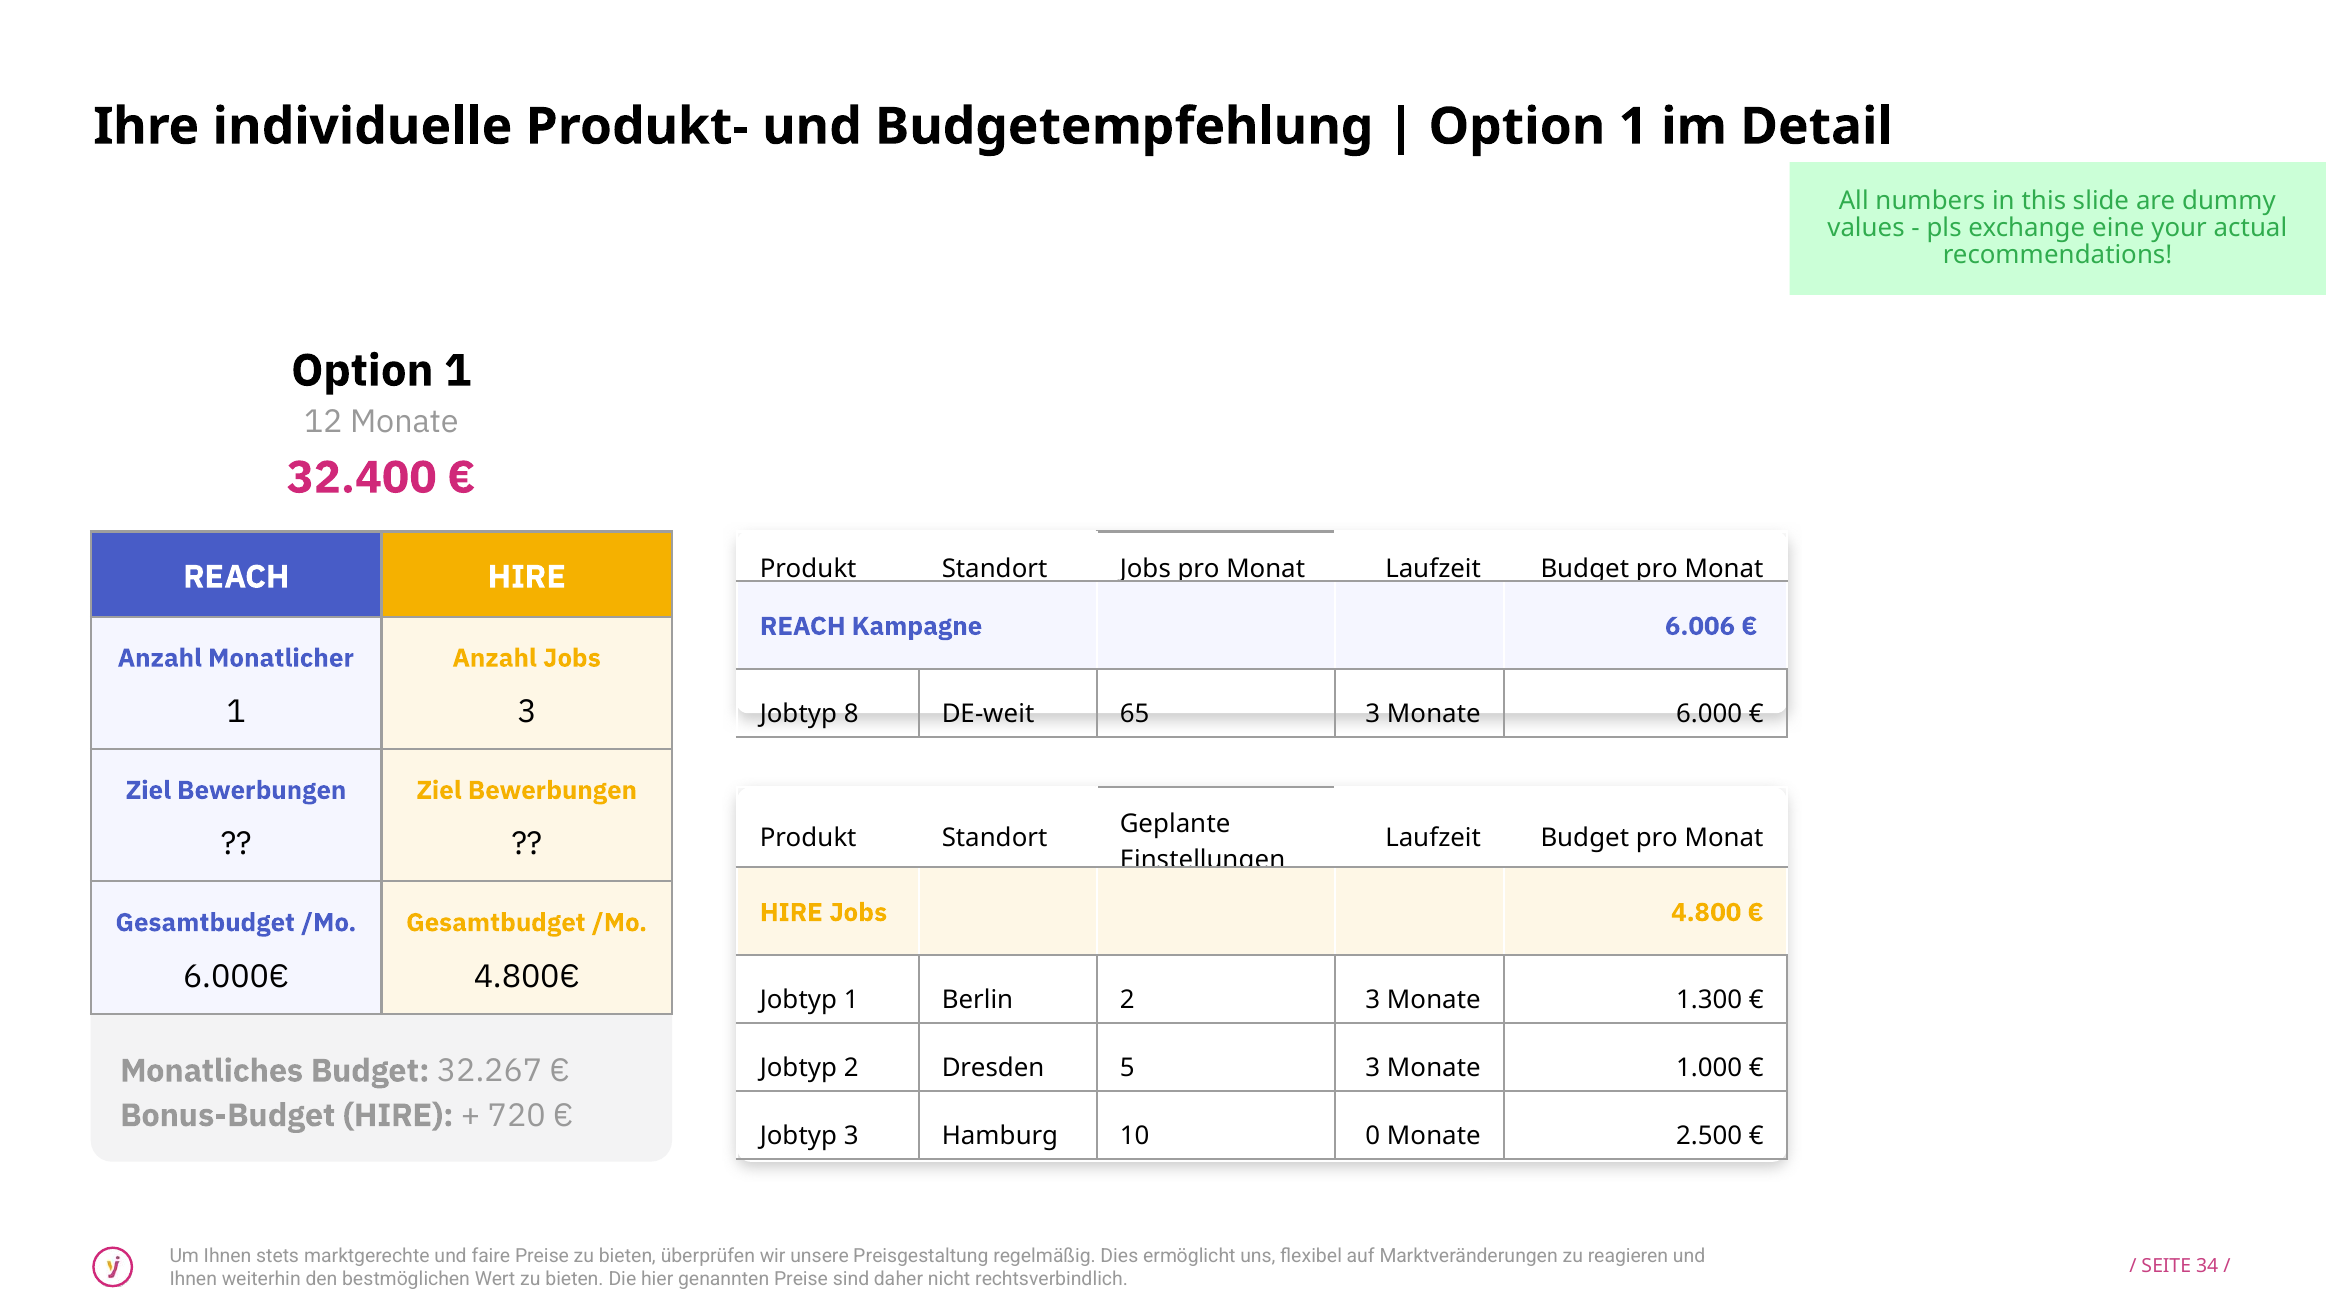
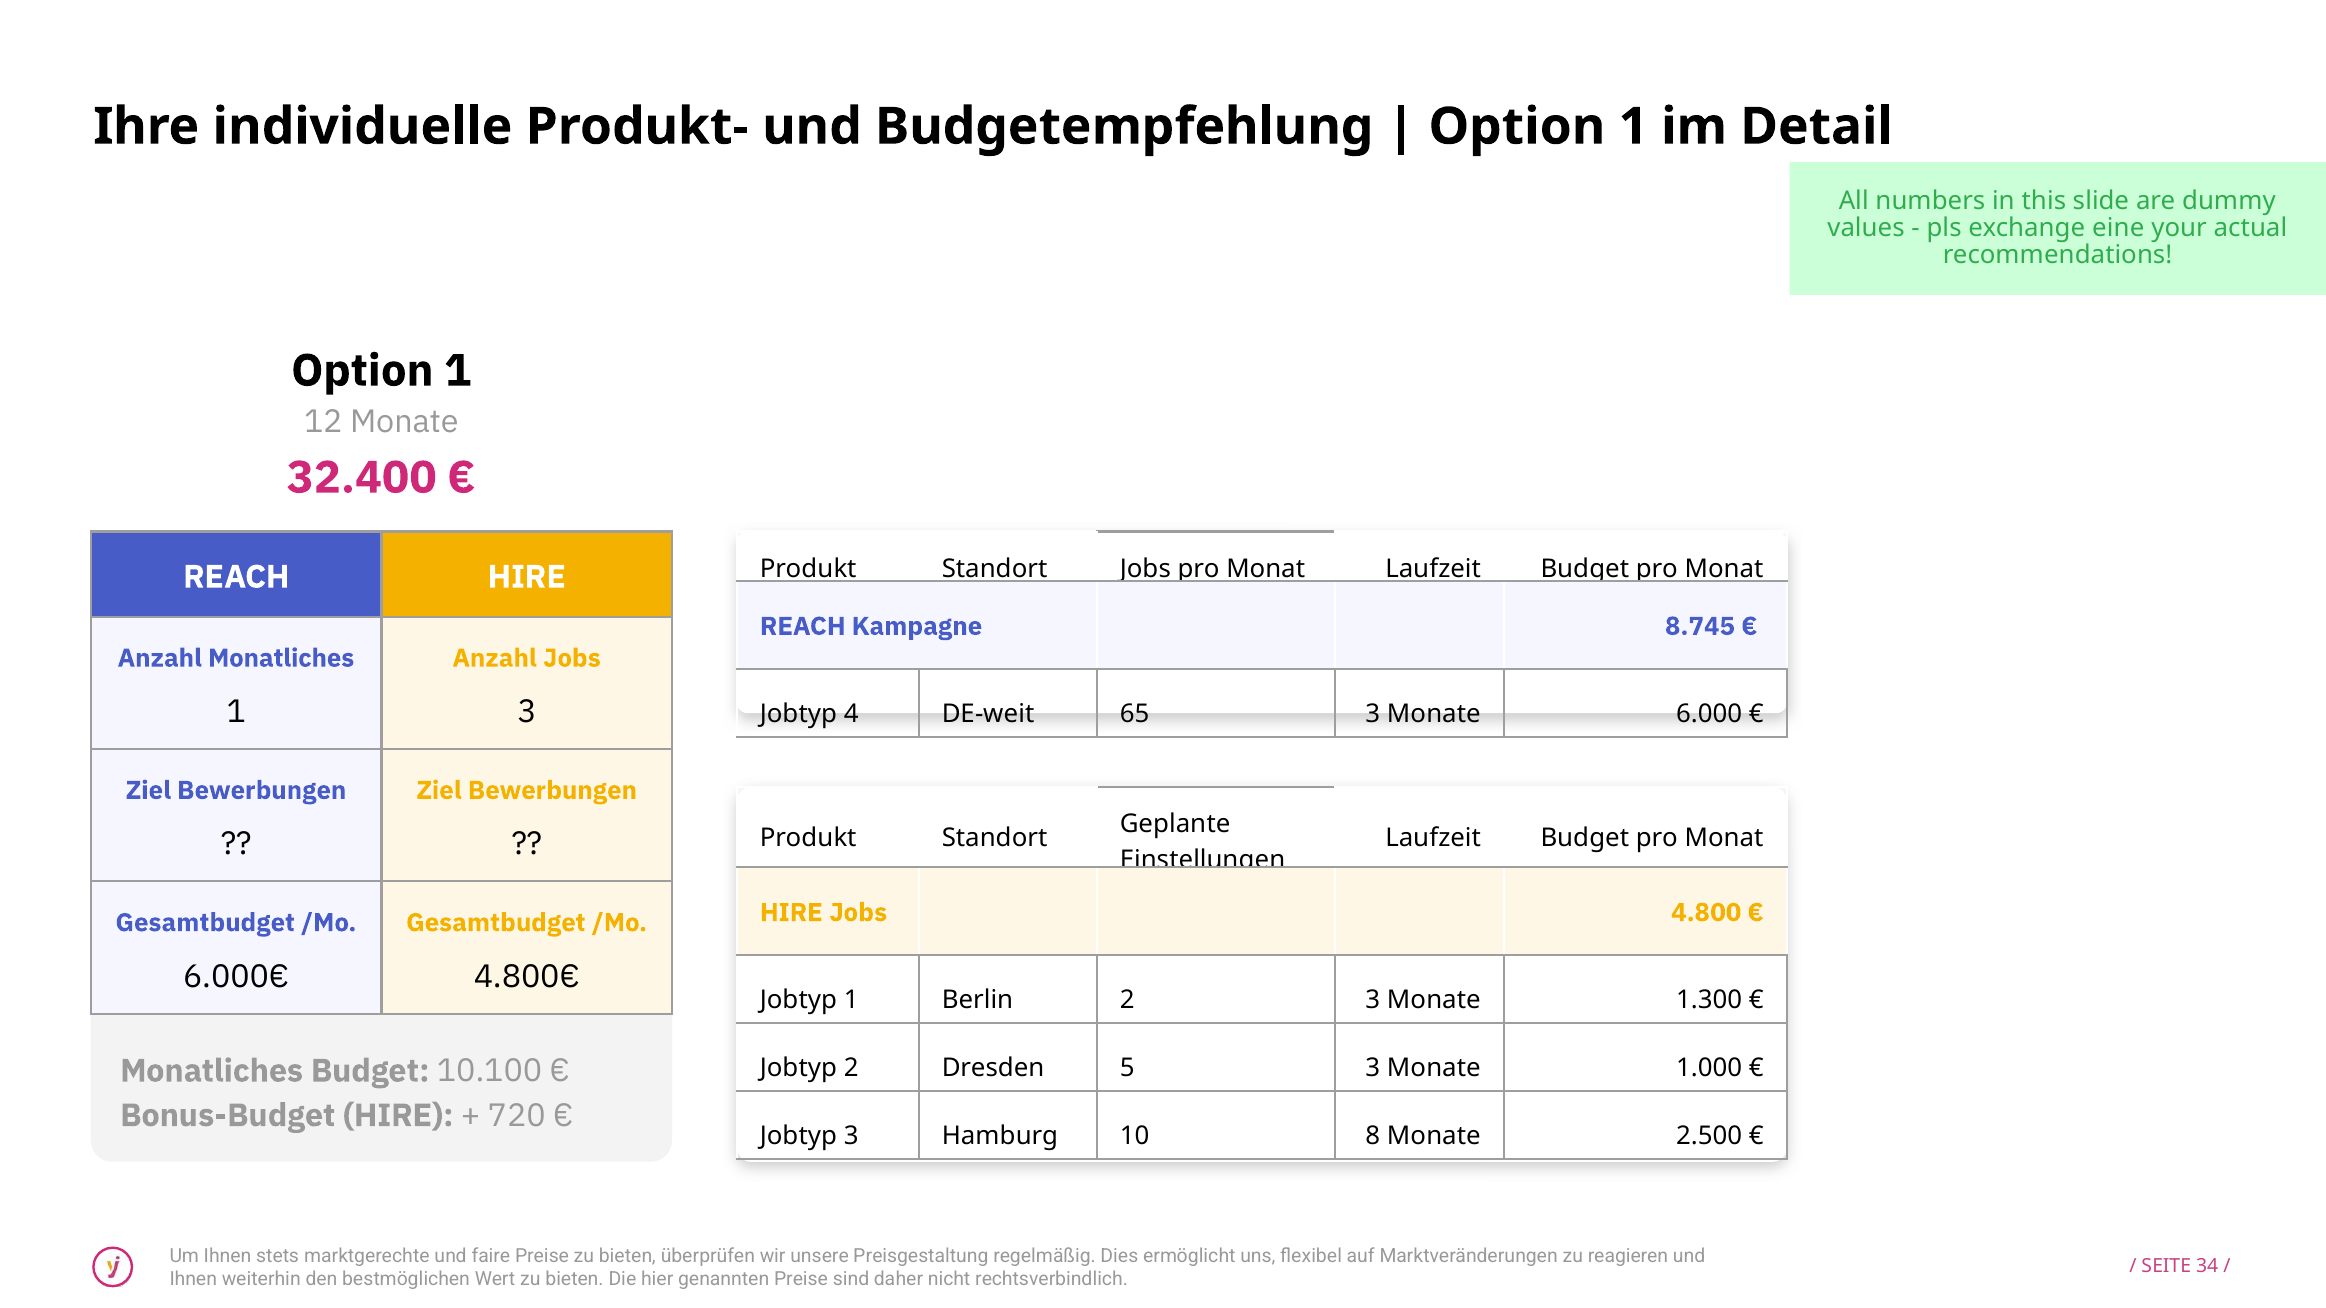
6.006: 6.006 -> 8.745
Anzahl Monatlicher: Monatlicher -> Monatliches
8: 8 -> 4
32.267: 32.267 -> 10.100
0: 0 -> 8
